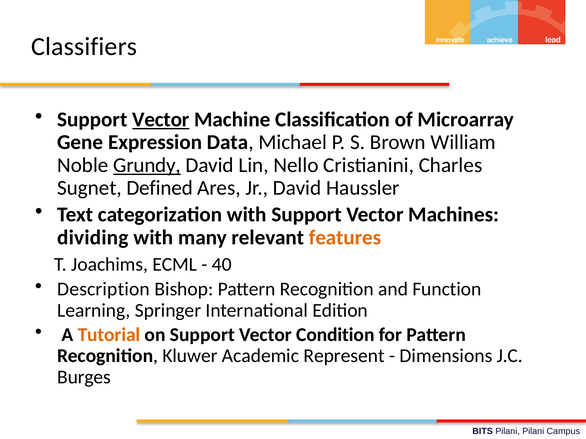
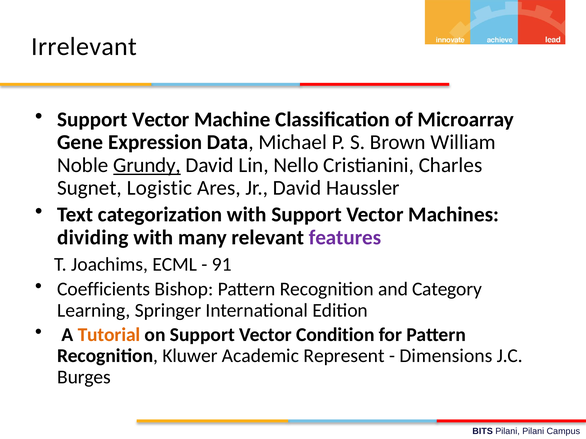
Classifiers: Classifiers -> Irrelevant
Vector at (161, 120) underline: present -> none
Defined: Defined -> Logistic
features colour: orange -> purple
40: 40 -> 91
Description: Description -> Coefficients
Function: Function -> Category
